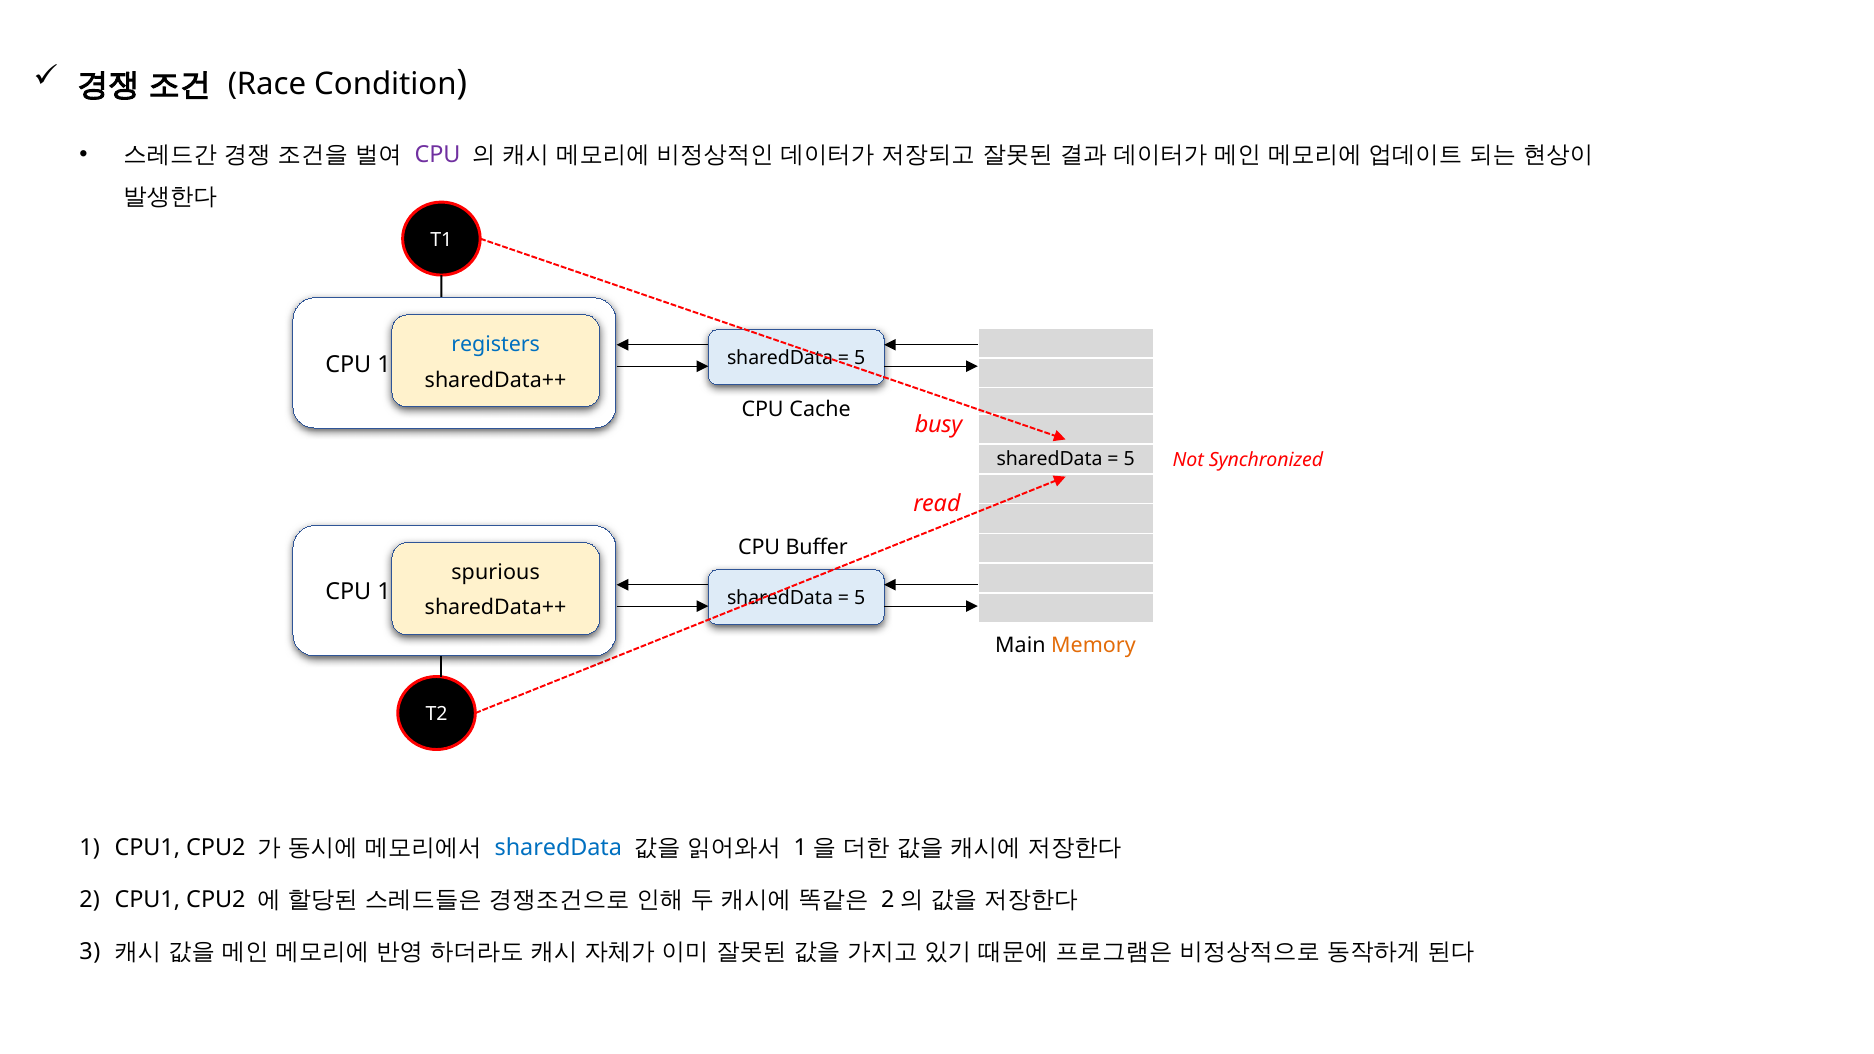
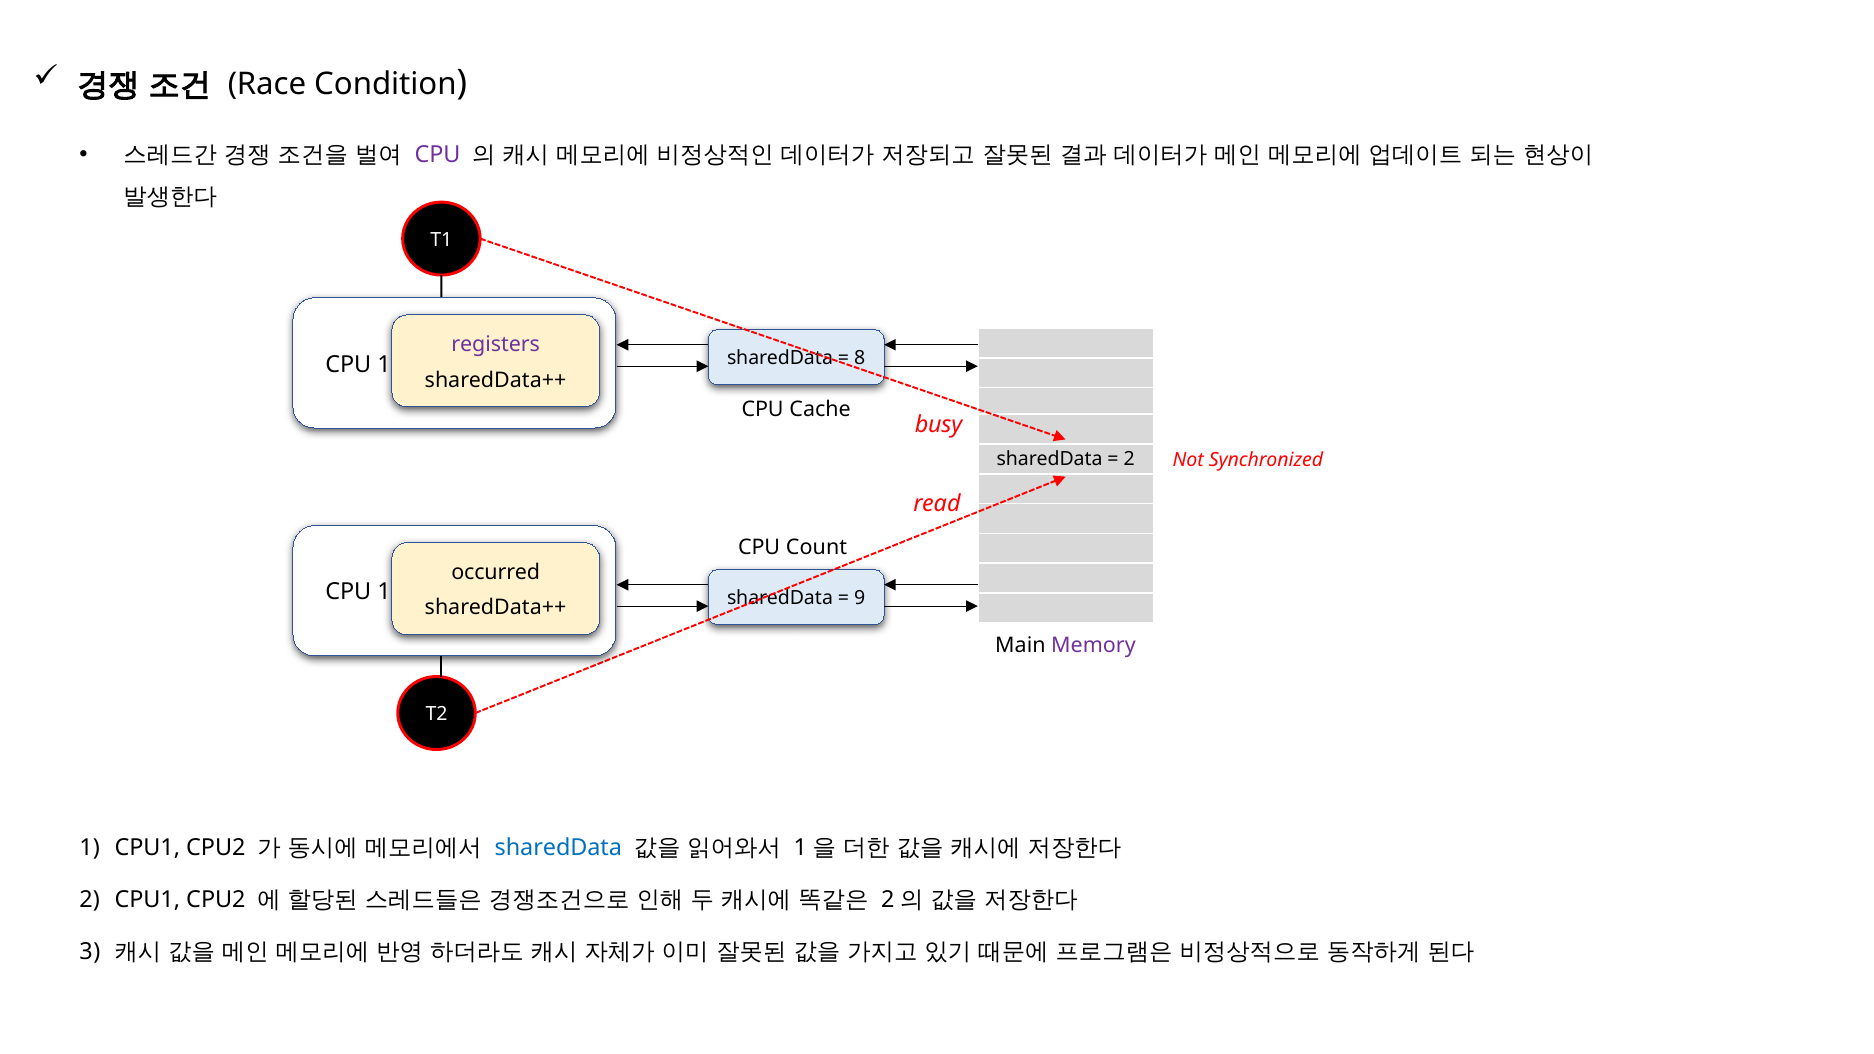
registers colour: blue -> purple
5 at (860, 358): 5 -> 8
5 at (1129, 459): 5 -> 2
Buffer: Buffer -> Count
spurious: spurious -> occurred
5 at (860, 598): 5 -> 9
Memory colour: orange -> purple
